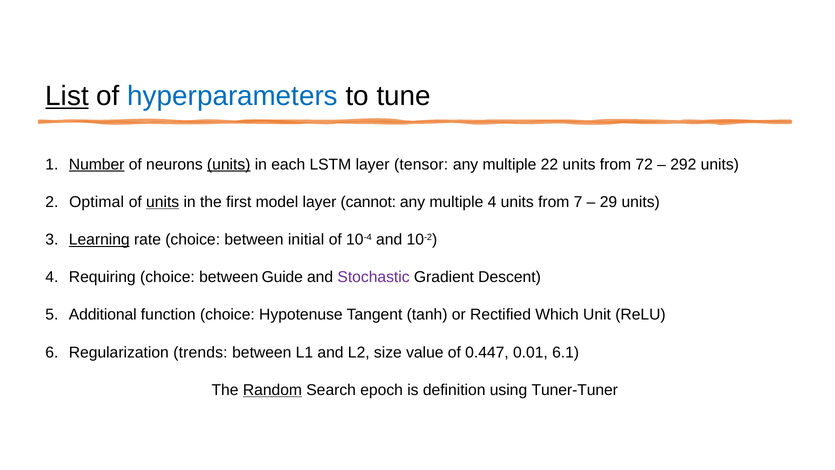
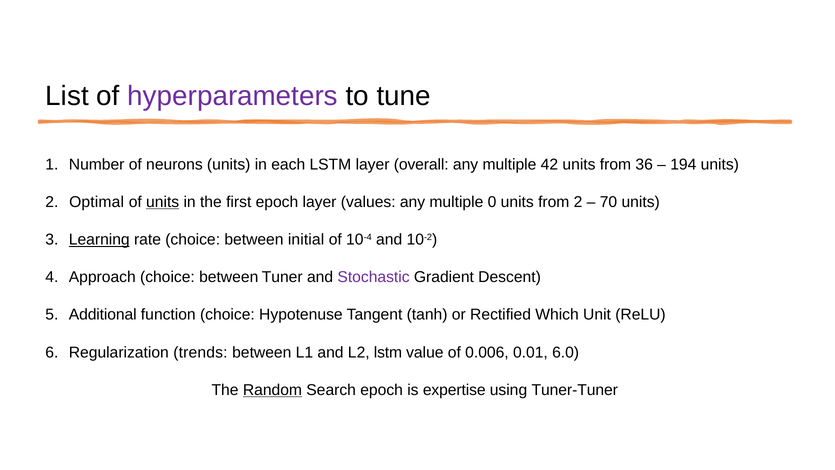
List underline: present -> none
hyperparameters colour: blue -> purple
Number underline: present -> none
units at (229, 164) underline: present -> none
tensor: tensor -> overall
22: 22 -> 42
72: 72 -> 36
292: 292 -> 194
first model: model -> epoch
cannot: cannot -> values
multiple 4: 4 -> 0
from 7: 7 -> 2
29: 29 -> 70
Requiring: Requiring -> Approach
Guide: Guide -> Tuner
L2 size: size -> lstm
0.447: 0.447 -> 0.006
6.1: 6.1 -> 6.0
definition: definition -> expertise
